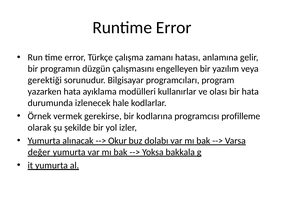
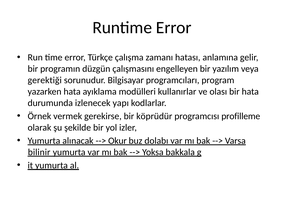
hale: hale -> yapı
kodlarına: kodlarına -> köprüdür
değer: değer -> bilinir
